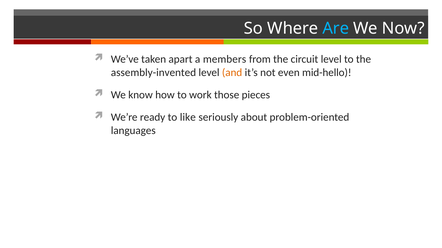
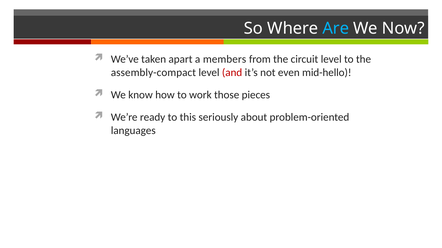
assembly-invented: assembly-invented -> assembly-compact
and colour: orange -> red
like: like -> this
